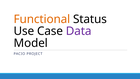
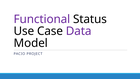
Functional colour: orange -> purple
